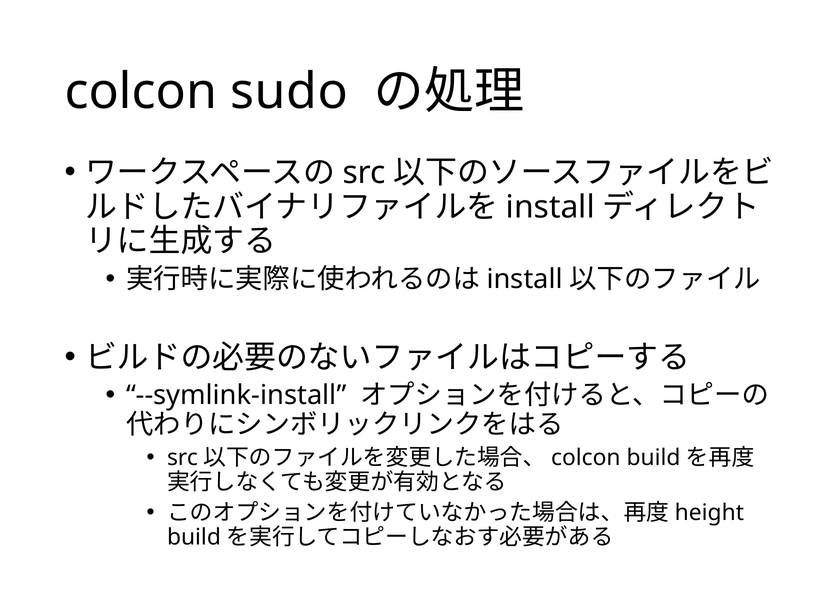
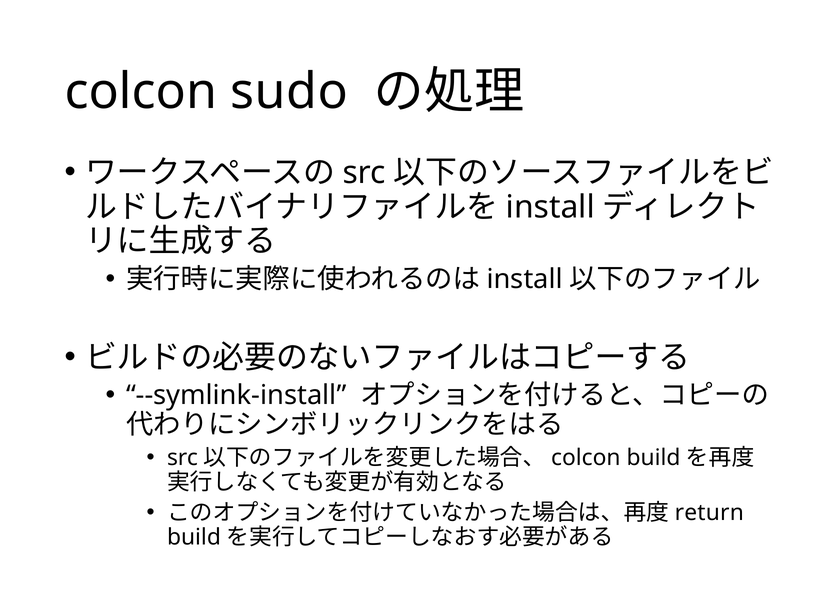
height: height -> return
